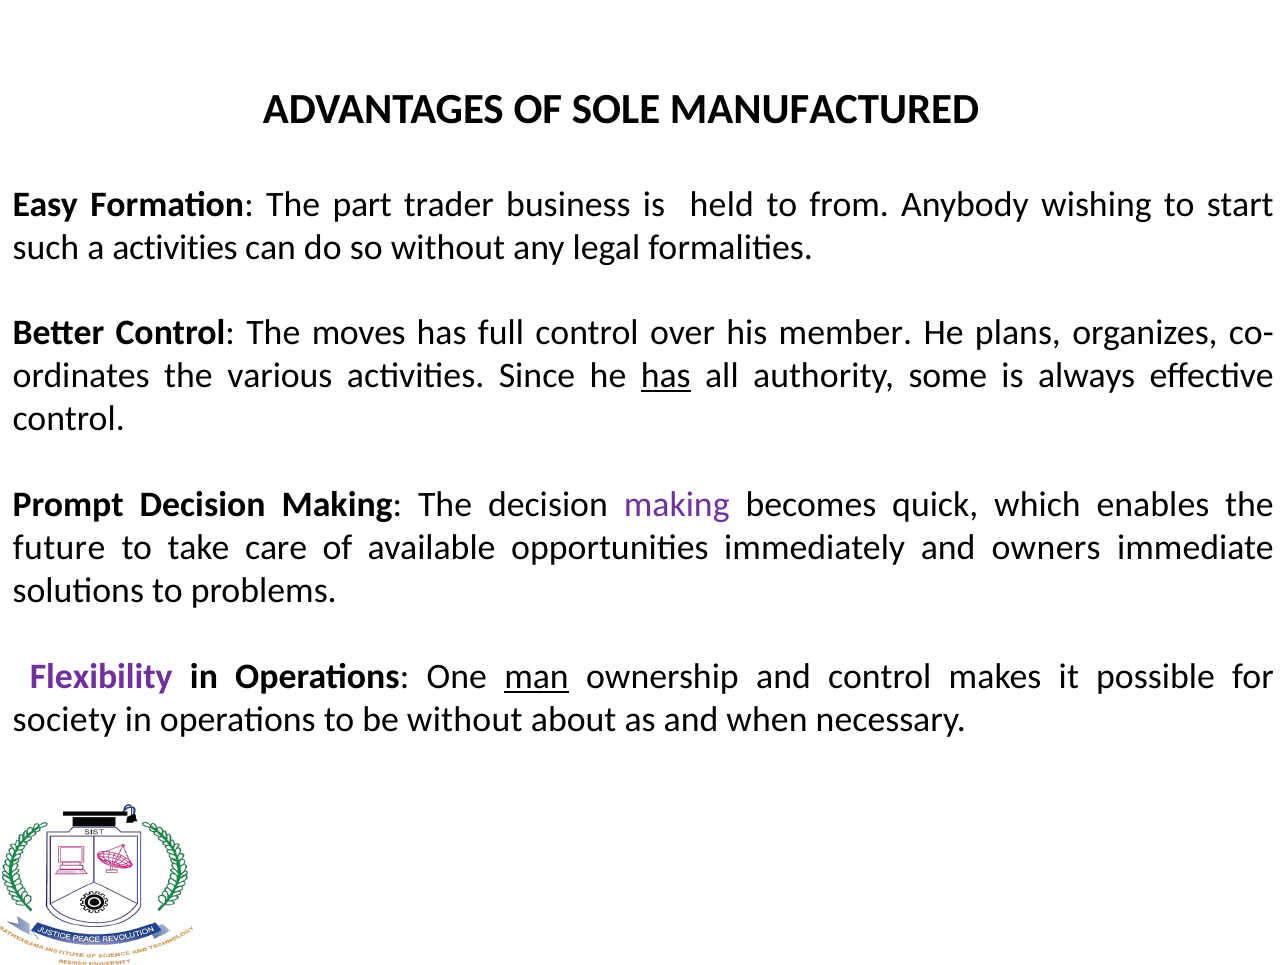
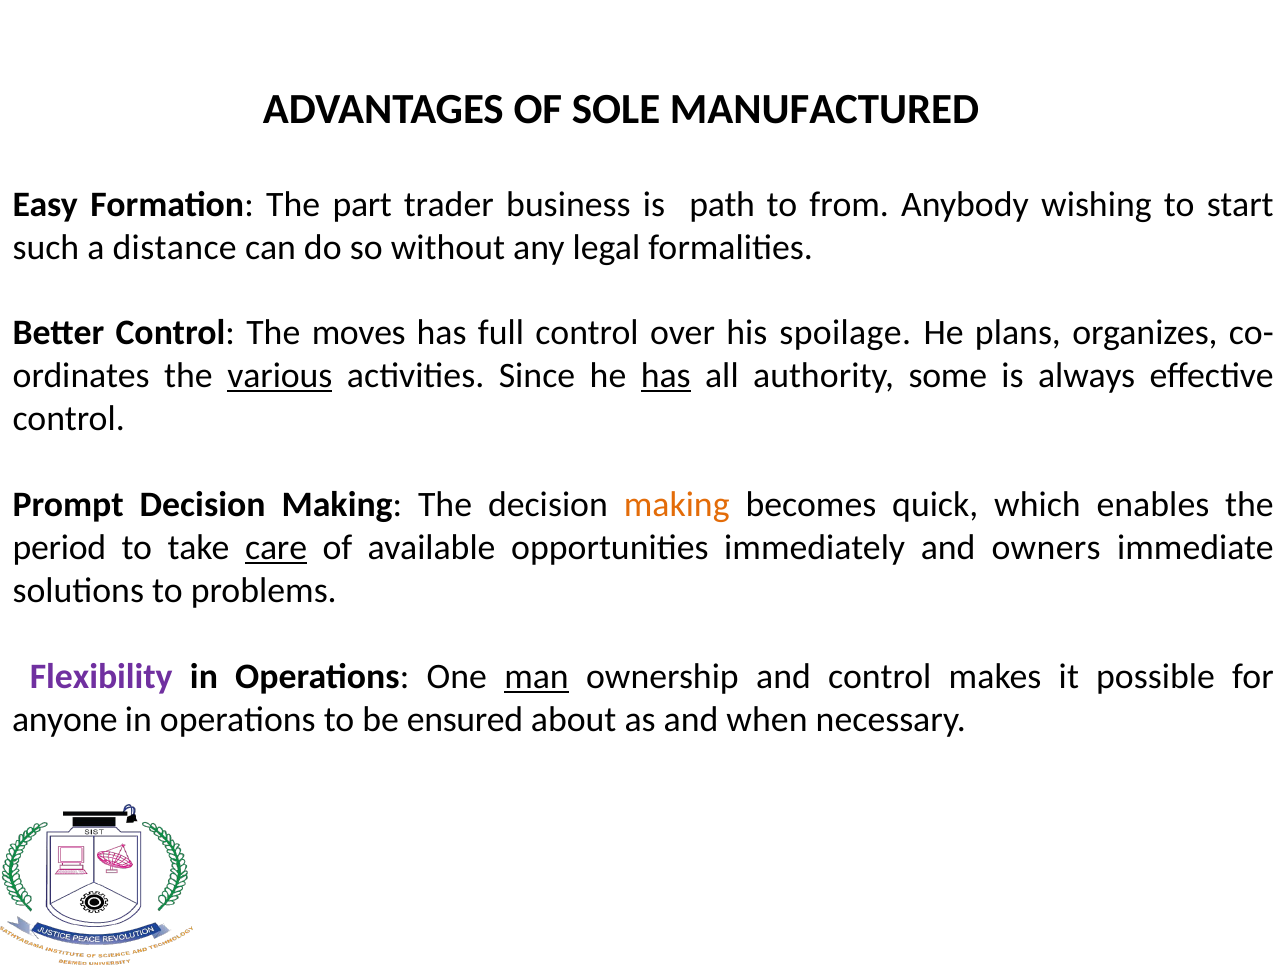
held: held -> path
a activities: activities -> distance
member: member -> spoilage
various underline: none -> present
making at (677, 505) colour: purple -> orange
future: future -> period
care underline: none -> present
society: society -> anyone
be without: without -> ensured
